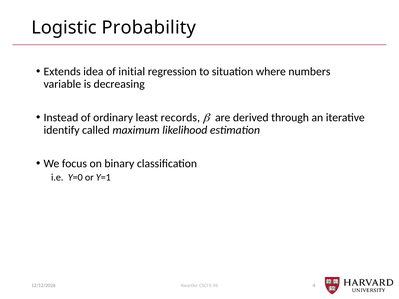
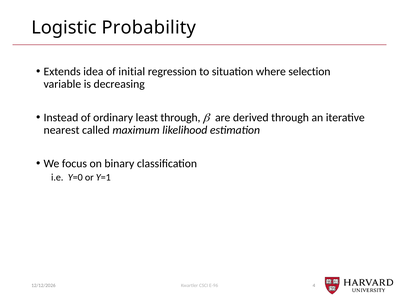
numbers: numbers -> selection
least records: records -> through
identify: identify -> nearest
